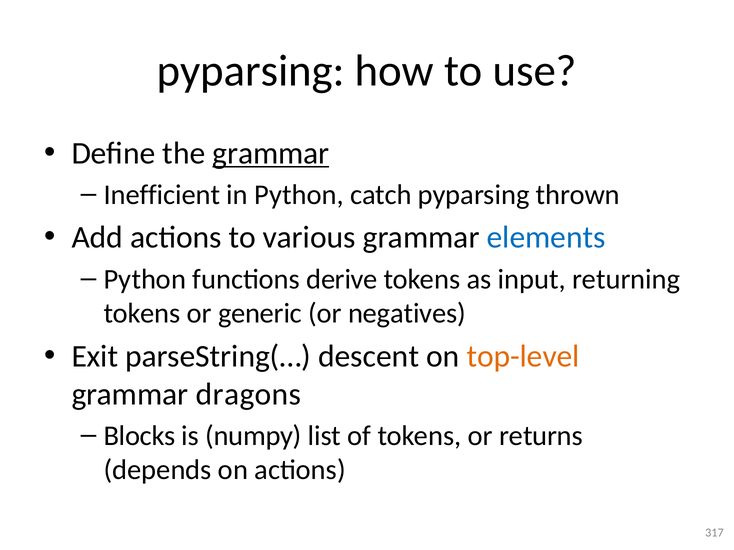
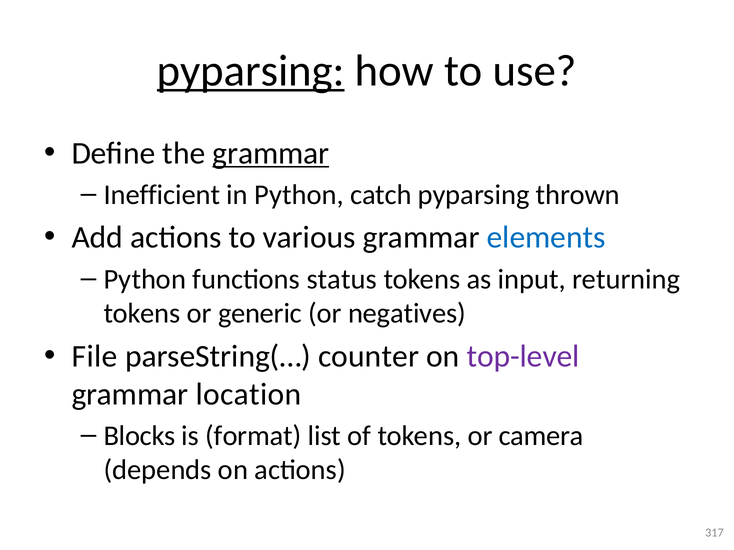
pyparsing at (251, 71) underline: none -> present
derive: derive -> status
Exit: Exit -> File
descent: descent -> counter
top-level colour: orange -> purple
dragons: dragons -> location
numpy: numpy -> format
returns: returns -> camera
